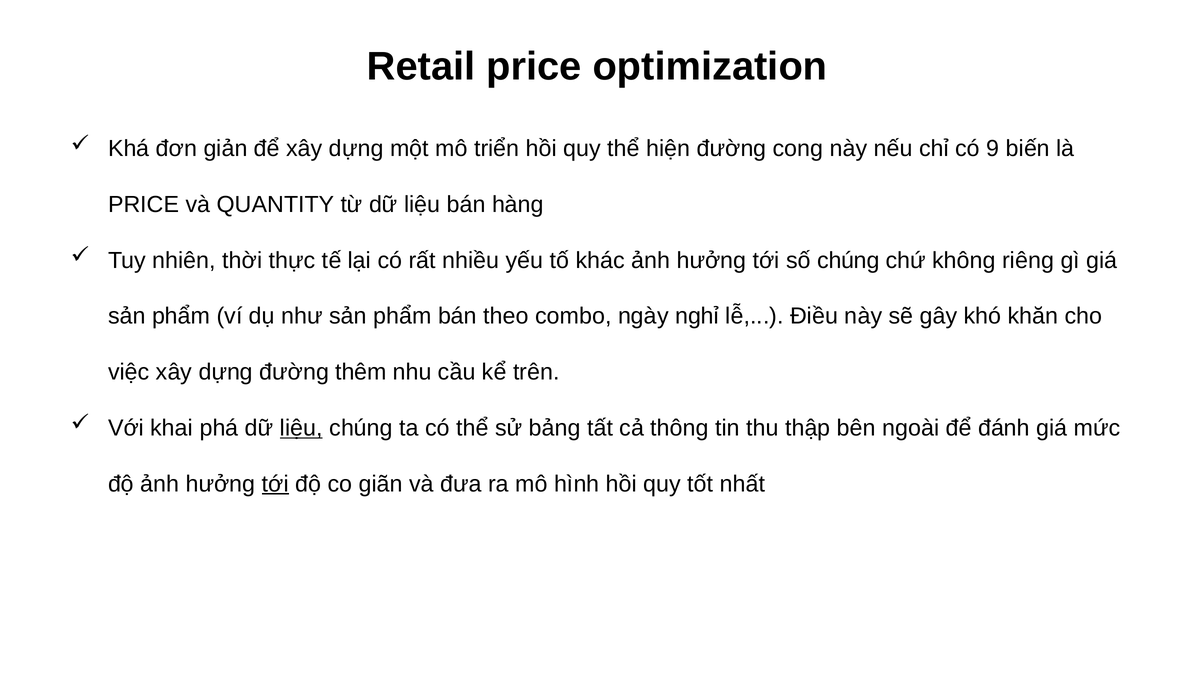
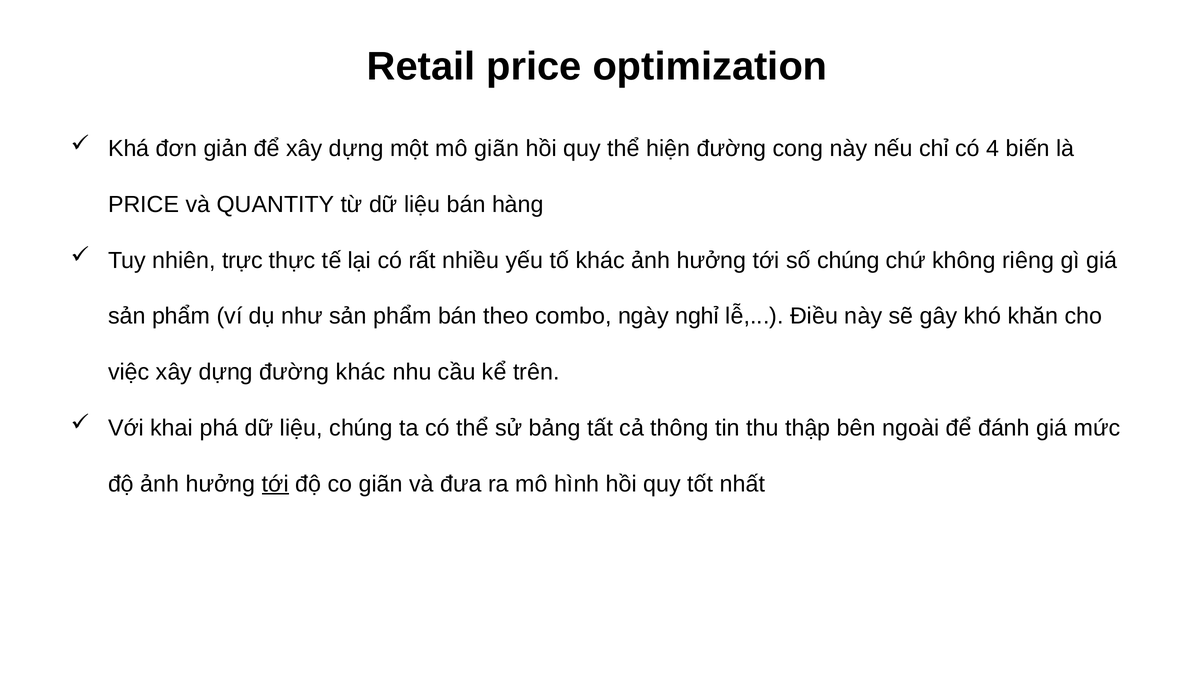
mô triển: triển -> giãn
9: 9 -> 4
thời: thời -> trực
đường thêm: thêm -> khác
liệu at (301, 428) underline: present -> none
